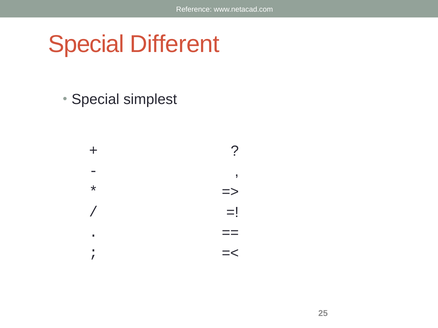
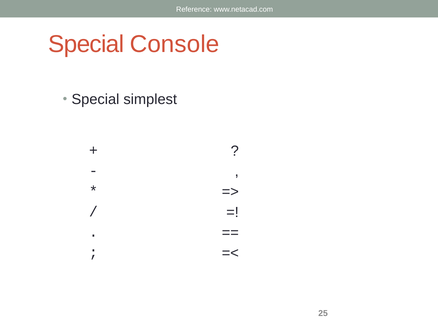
Different: Different -> Console
